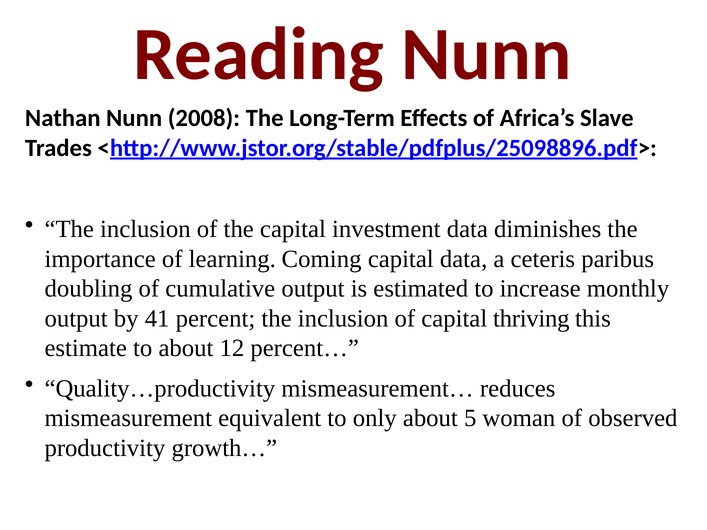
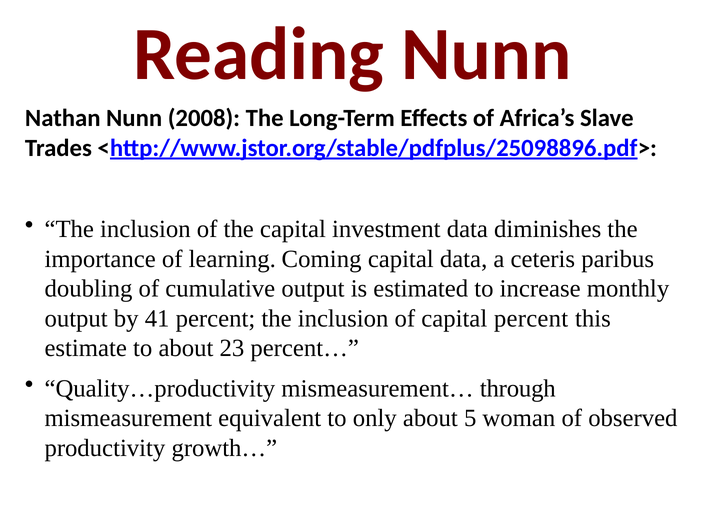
capital thriving: thriving -> percent
12: 12 -> 23
reduces: reduces -> through
